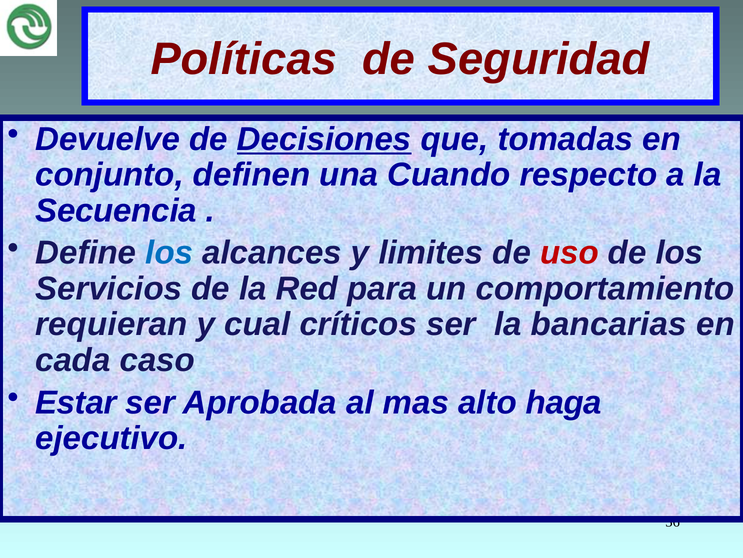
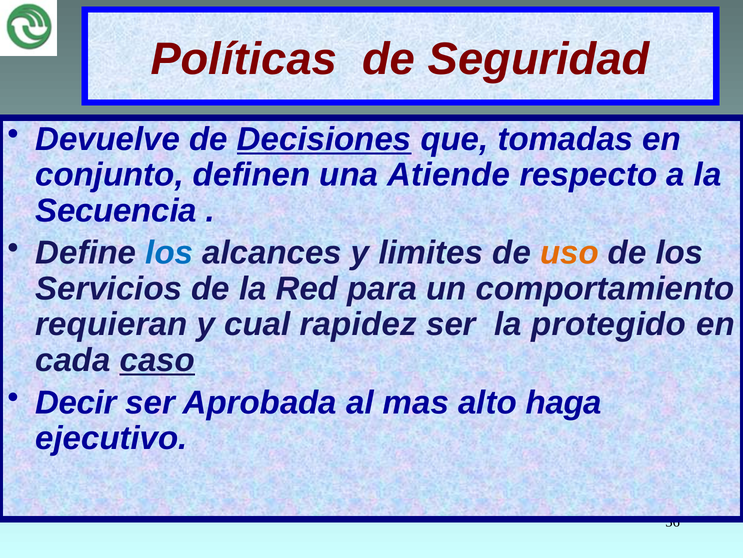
Cuando: Cuando -> Atiende
uso colour: red -> orange
críticos: críticos -> rapidez
bancarias: bancarias -> protegido
caso underline: none -> present
Estar: Estar -> Decir
